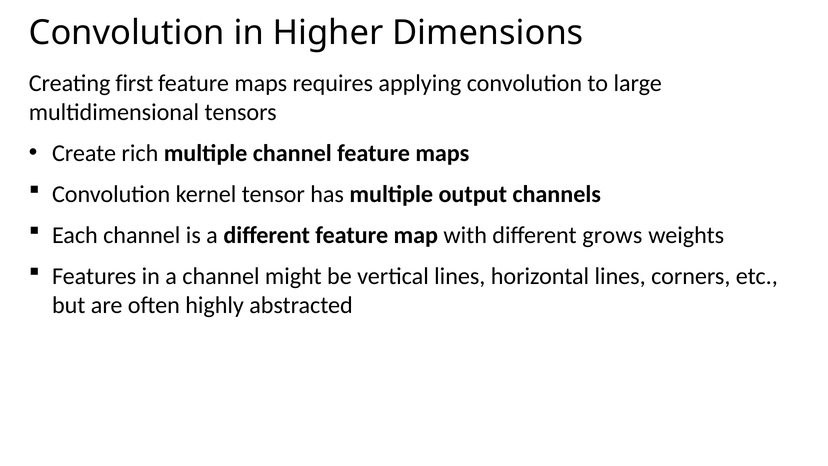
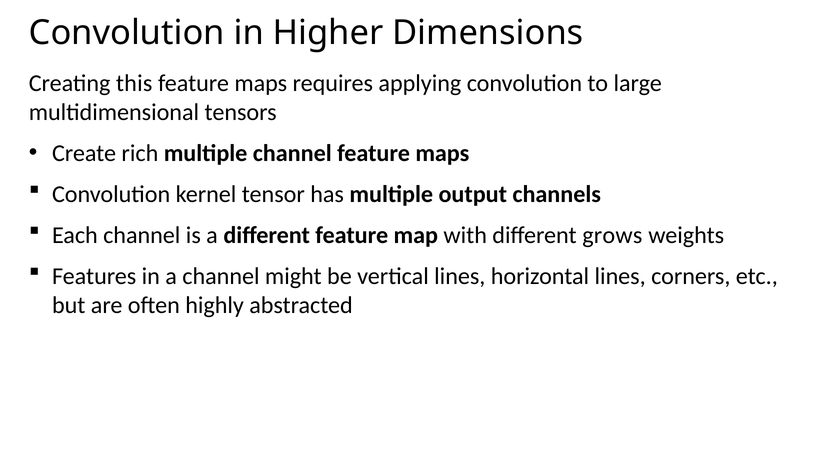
first: first -> this
